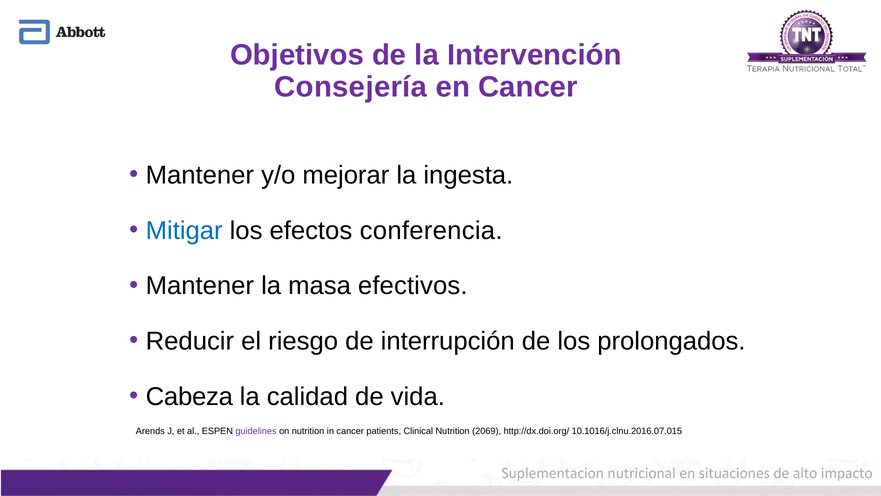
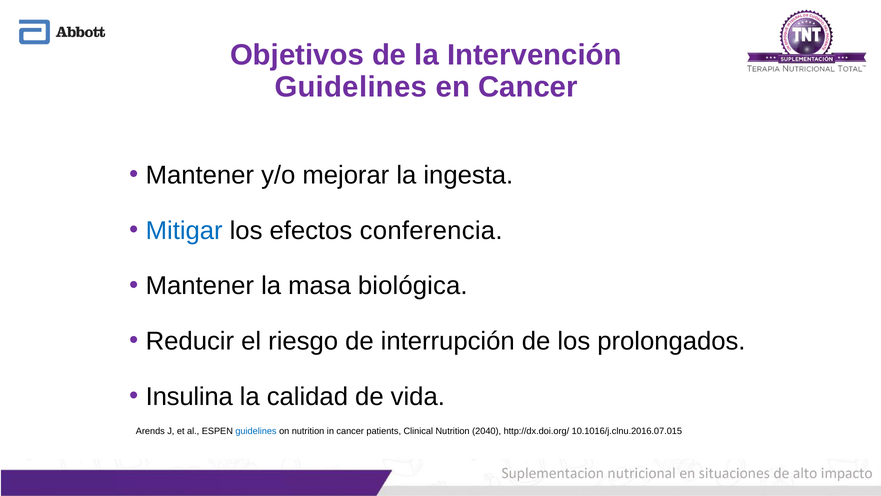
Consejería at (351, 87): Consejería -> Guidelines
efectivos: efectivos -> biológica
Cabeza: Cabeza -> Insulina
guidelines at (256, 431) colour: purple -> blue
2069: 2069 -> 2040
